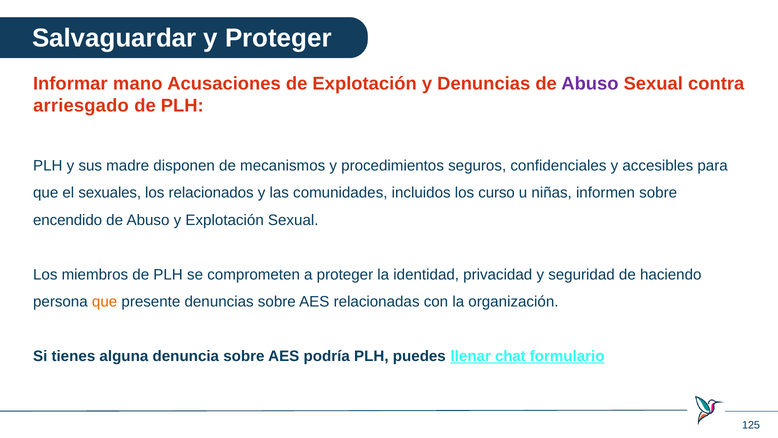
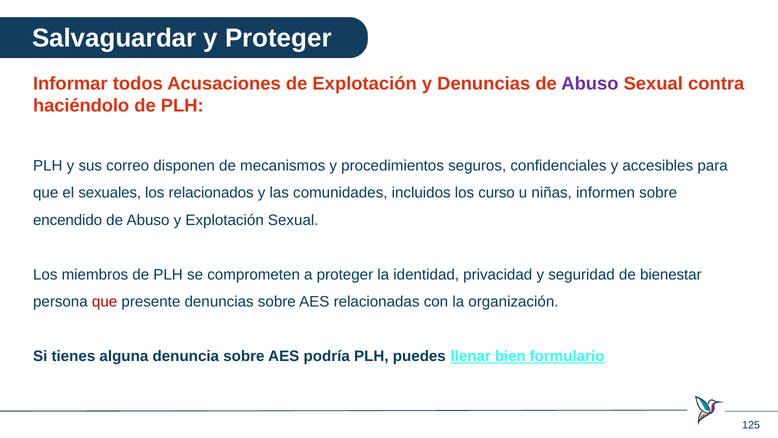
mano: mano -> todos
arriesgado: arriesgado -> haciéndolo
madre: madre -> correo
haciendo: haciendo -> bienestar
que at (105, 302) colour: orange -> red
chat: chat -> bien
